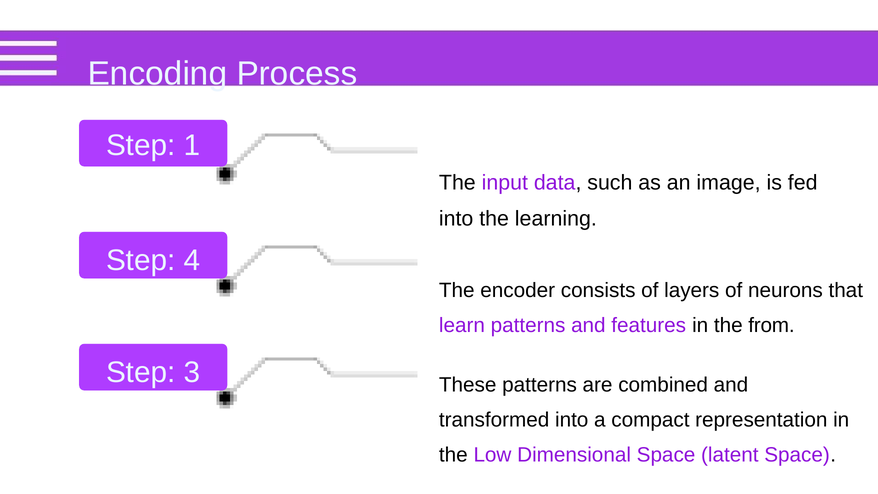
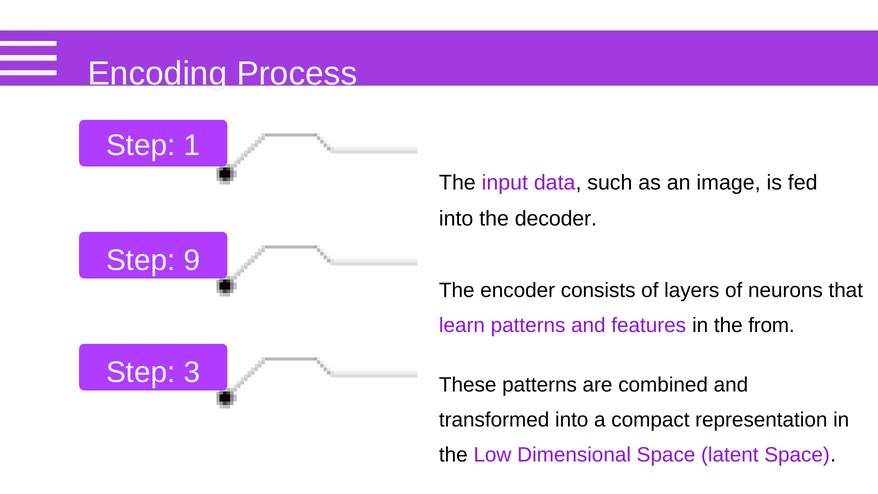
learning: learning -> decoder
4: 4 -> 9
